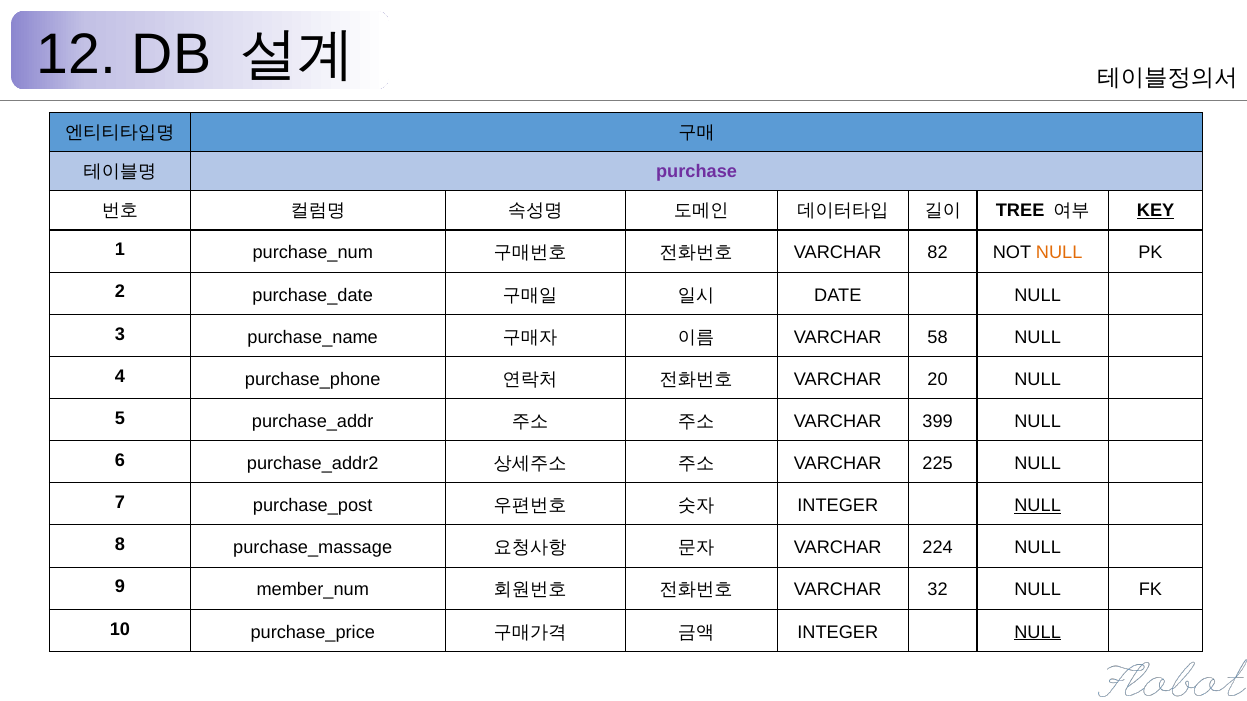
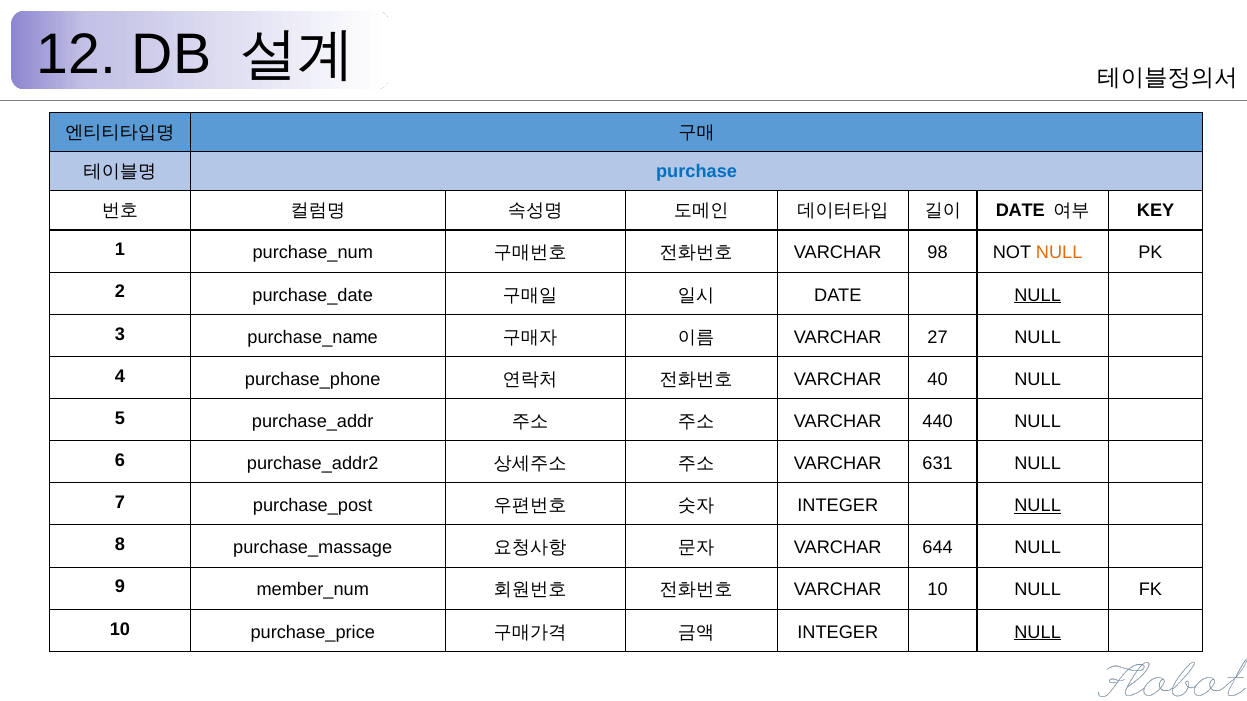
purchase colour: purple -> blue
TREE at (1020, 211): TREE -> DATE
KEY underline: present -> none
82: 82 -> 98
NULL at (1038, 295) underline: none -> present
58: 58 -> 27
20: 20 -> 40
399: 399 -> 440
225: 225 -> 631
224: 224 -> 644
VARCHAR 32: 32 -> 10
